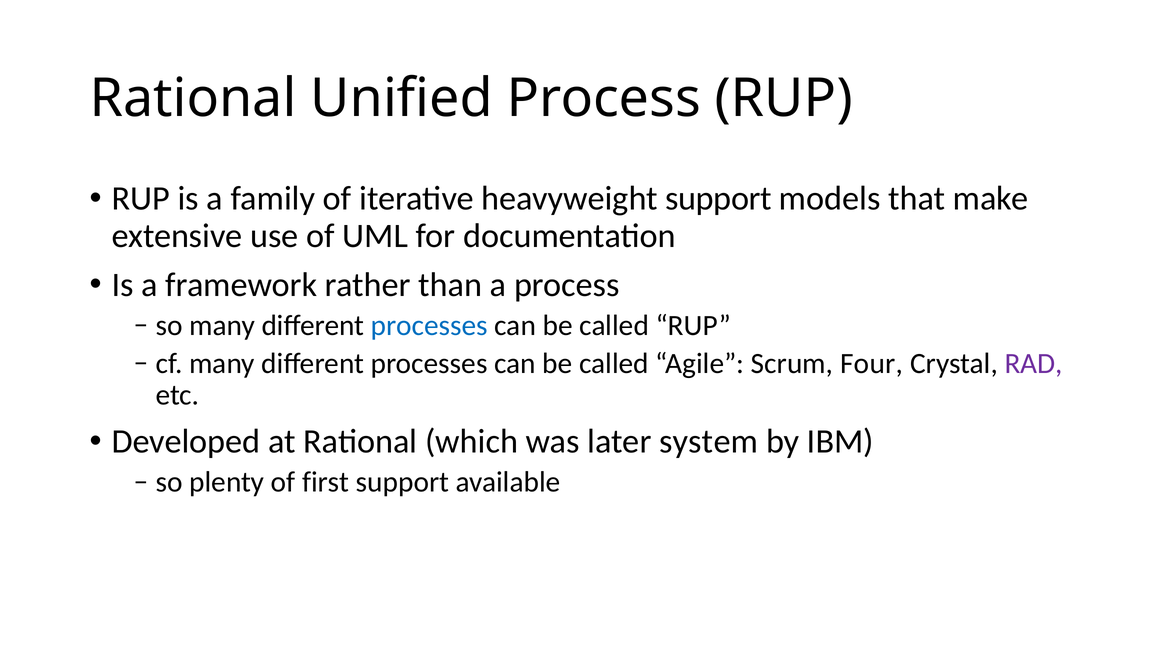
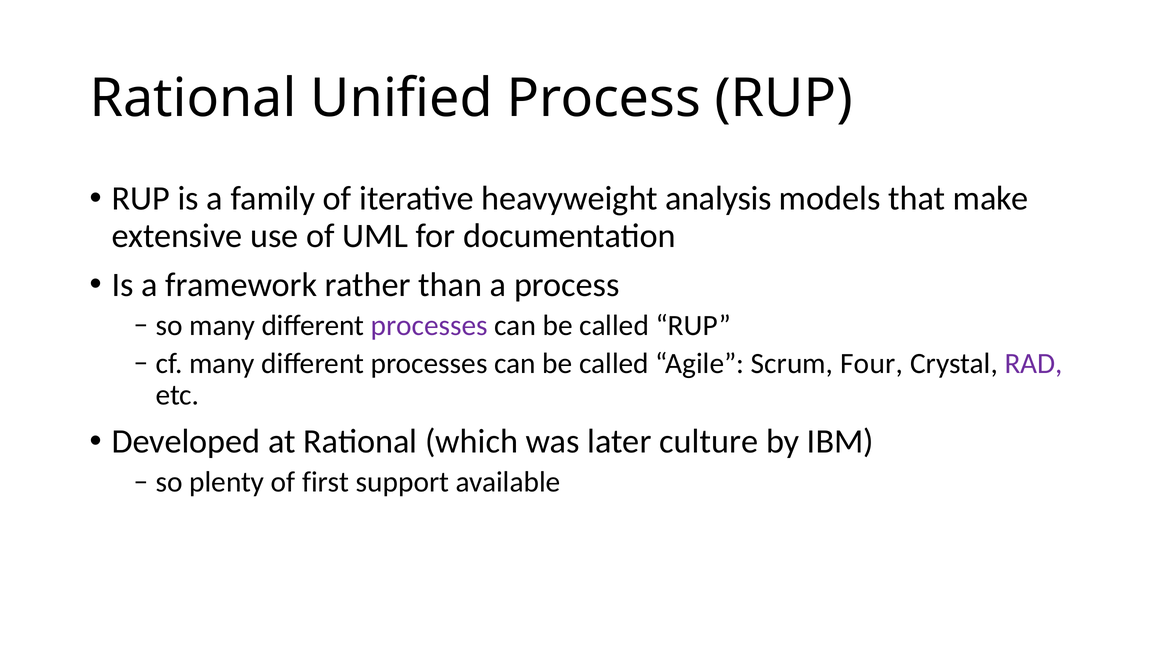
heavyweight support: support -> analysis
processes at (429, 325) colour: blue -> purple
system: system -> culture
